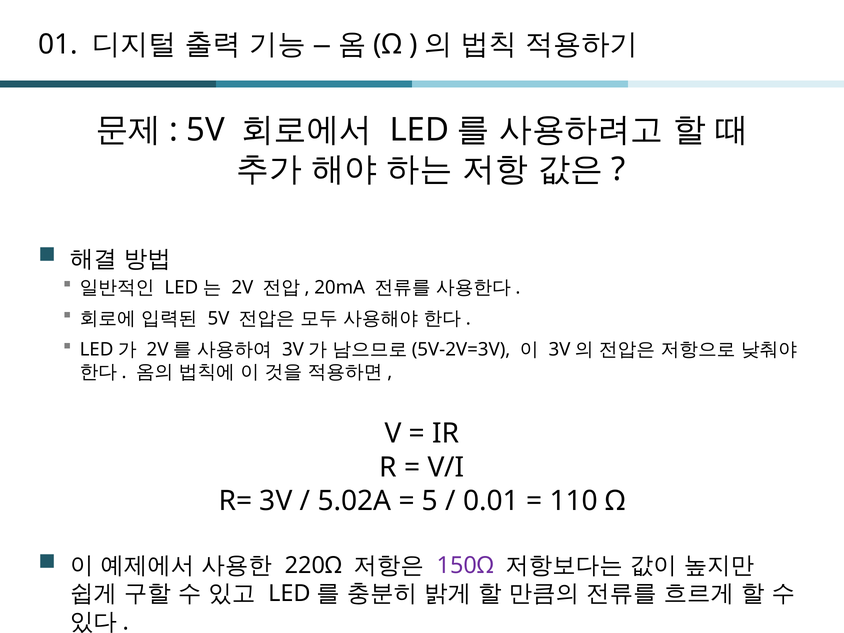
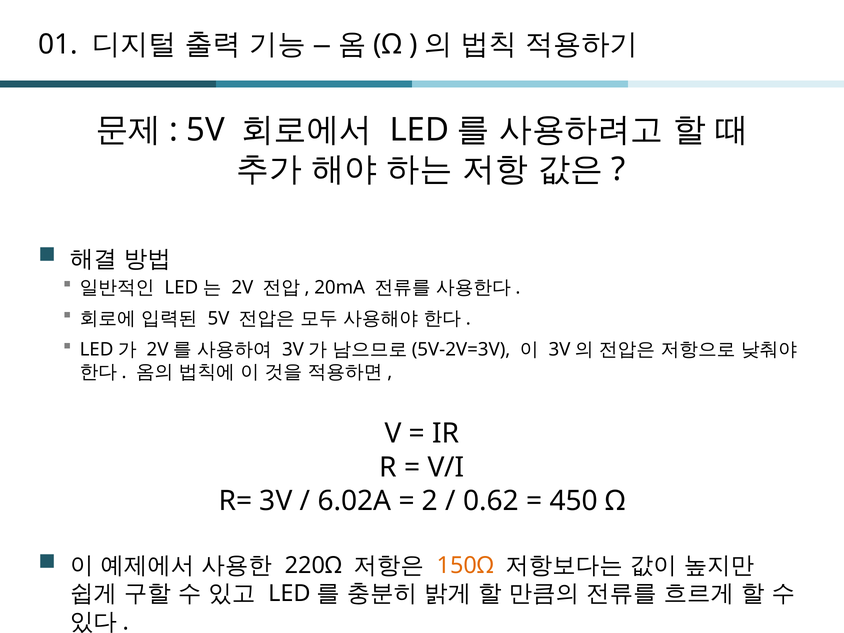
5.02A: 5.02A -> 6.02A
5: 5 -> 2
0.01: 0.01 -> 0.62
110: 110 -> 450
150Ω colour: purple -> orange
